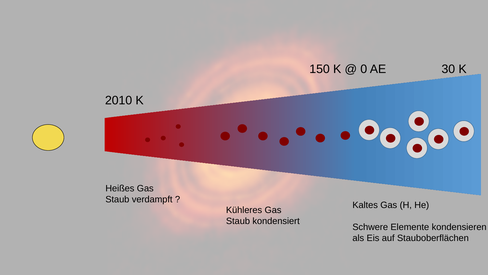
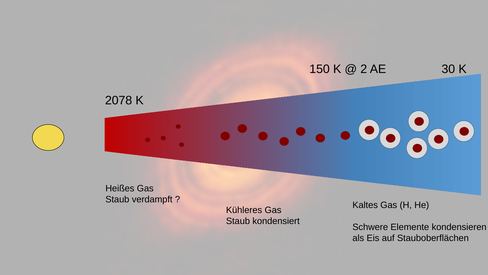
0: 0 -> 2
2010: 2010 -> 2078
